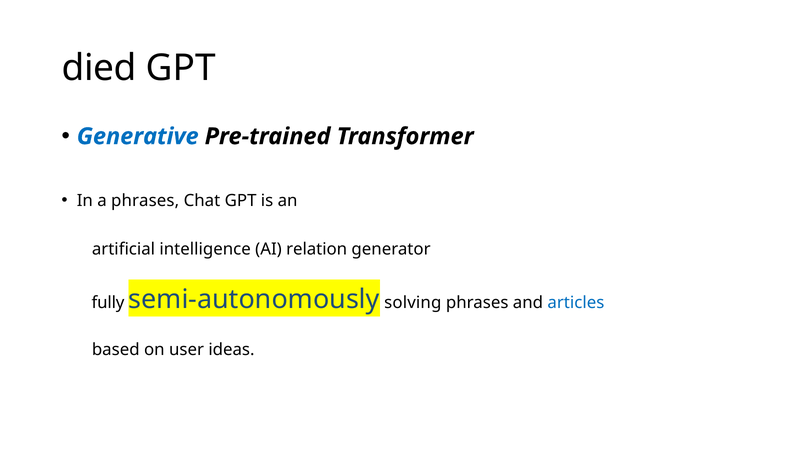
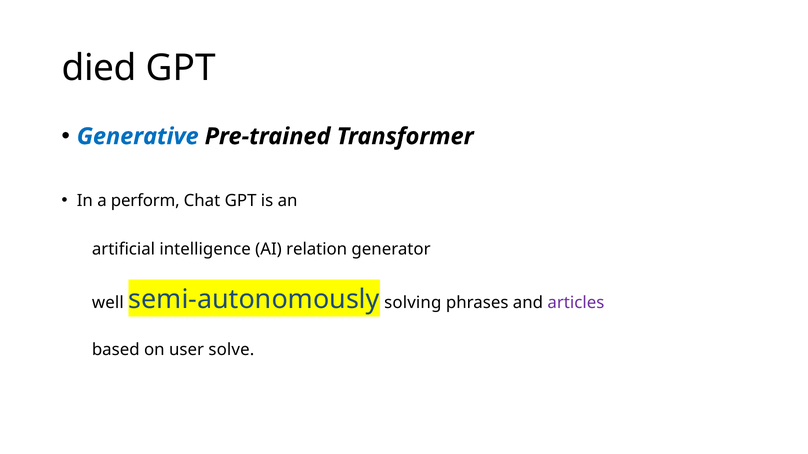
a phrases: phrases -> perform
fully: fully -> well
articles colour: blue -> purple
ideas: ideas -> solve
